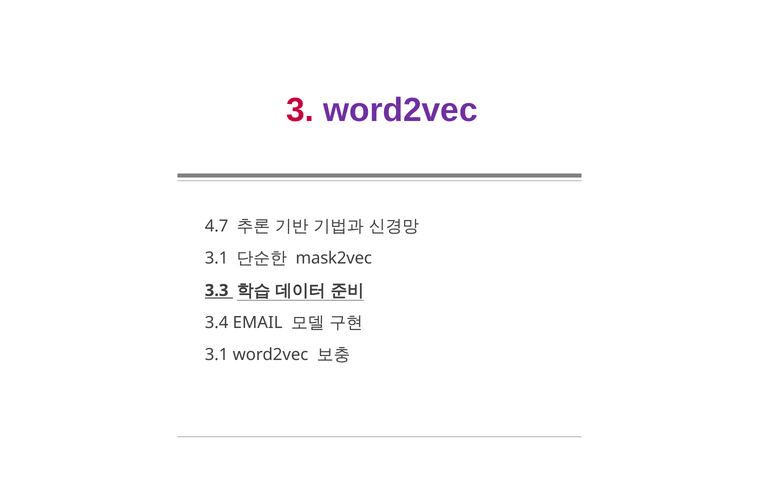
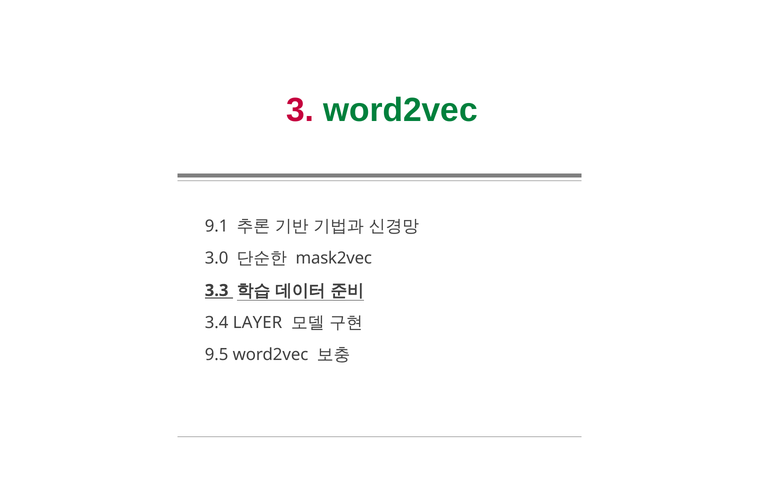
word2vec at (401, 110) colour: purple -> green
4.7: 4.7 -> 9.1
3.1 at (217, 258): 3.1 -> 3.0
EMAIL: EMAIL -> LAYER
3.1 at (217, 354): 3.1 -> 9.5
